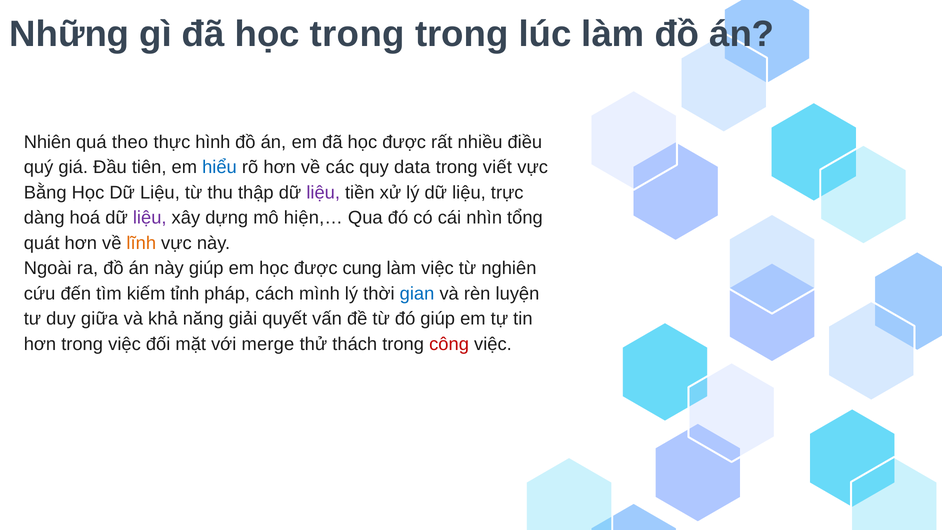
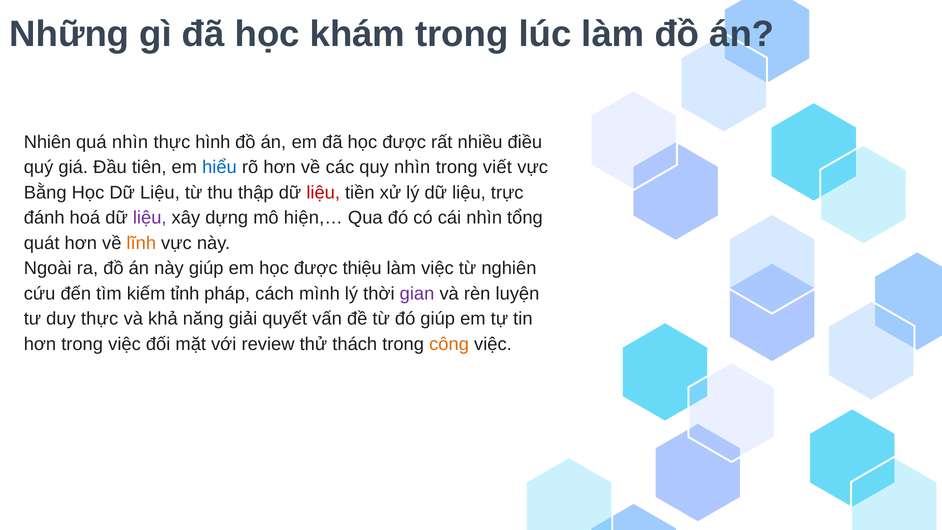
học trong: trong -> khám
quá theo: theo -> nhìn
quy data: data -> nhìn
liệu at (323, 193) colour: purple -> red
dàng: dàng -> đánh
cung: cung -> thiệu
gian colour: blue -> purple
duy giữa: giữa -> thực
merge: merge -> review
công colour: red -> orange
